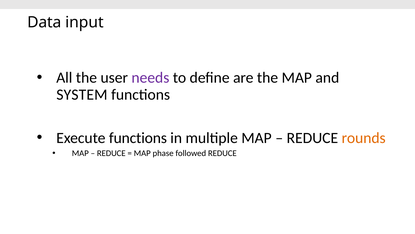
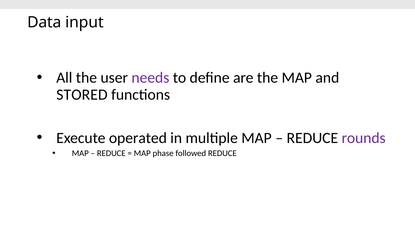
SYSTEM: SYSTEM -> STORED
Execute functions: functions -> operated
rounds colour: orange -> purple
